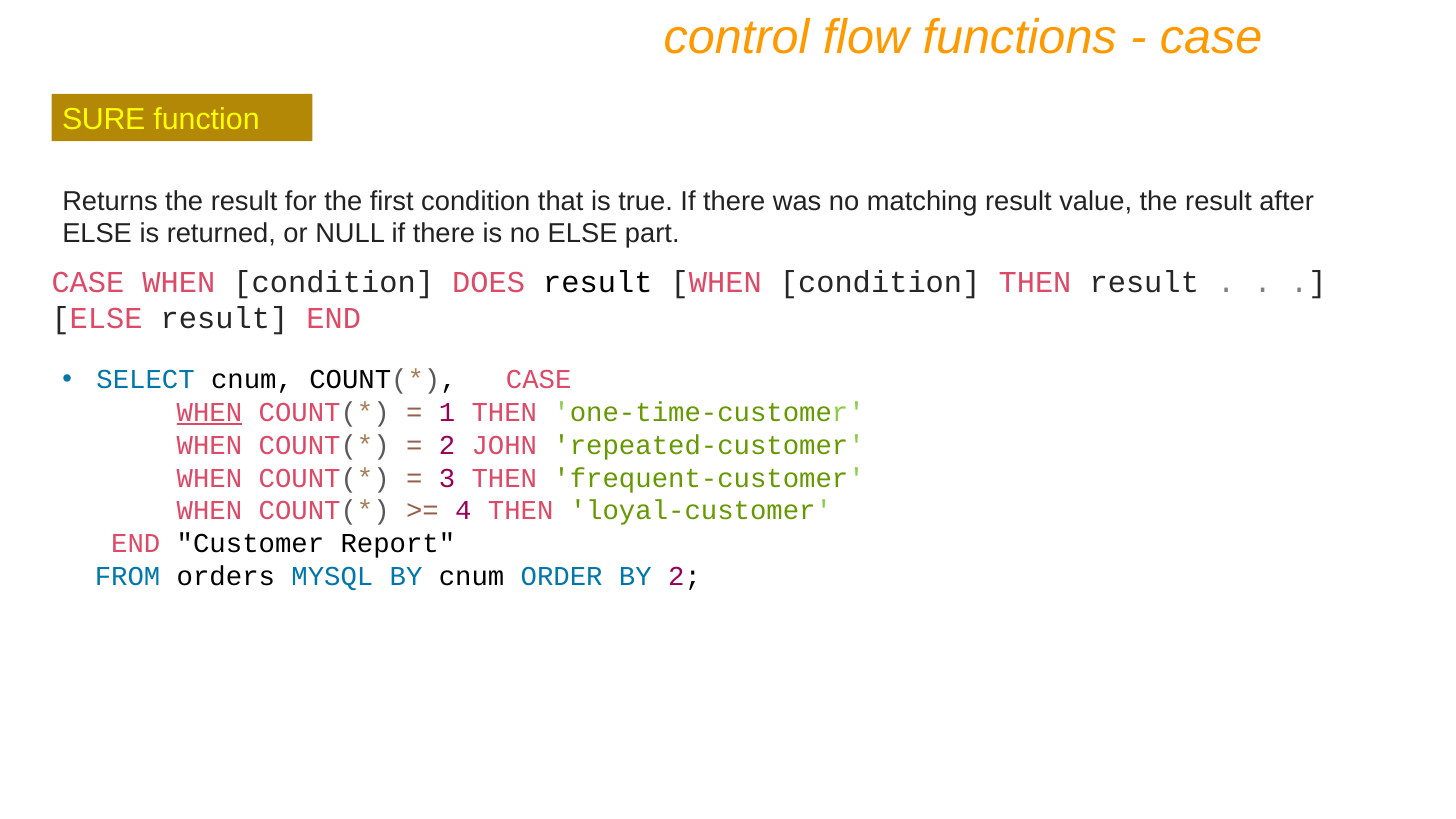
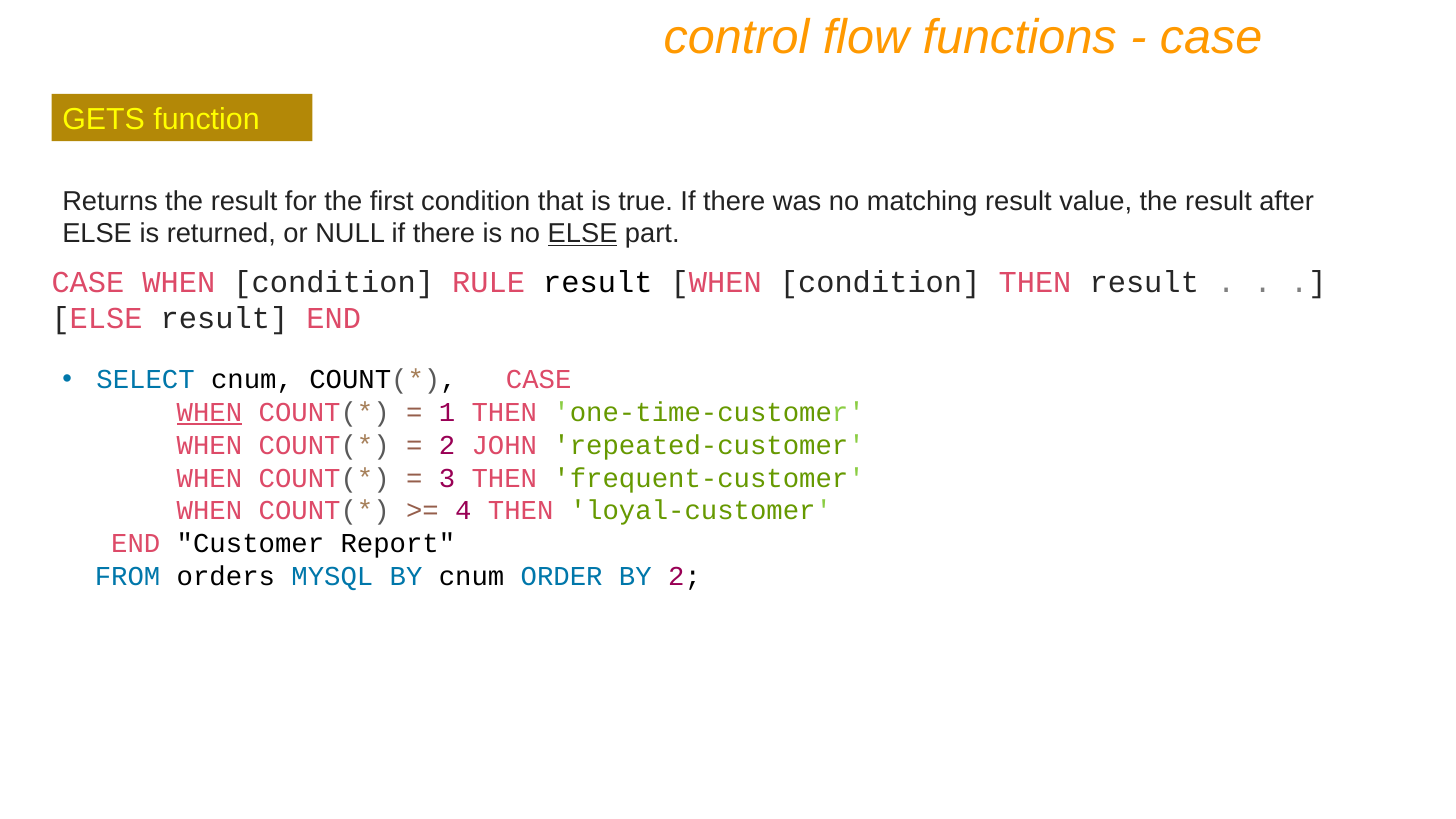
SURE: SURE -> GETS
ELSE at (583, 234) underline: none -> present
DOES: DOES -> RULE
